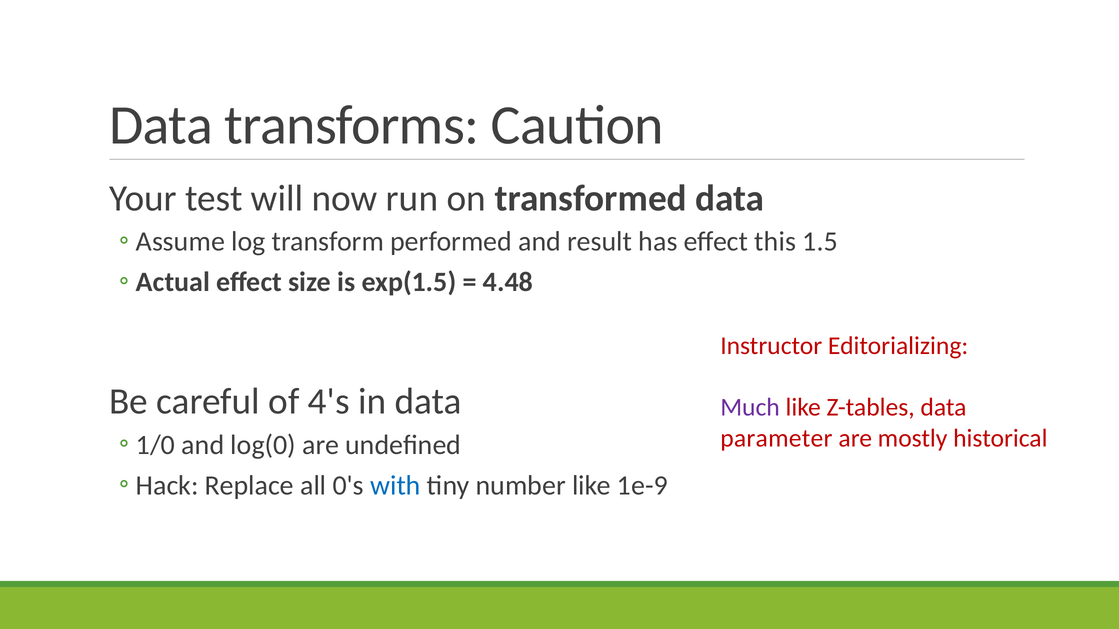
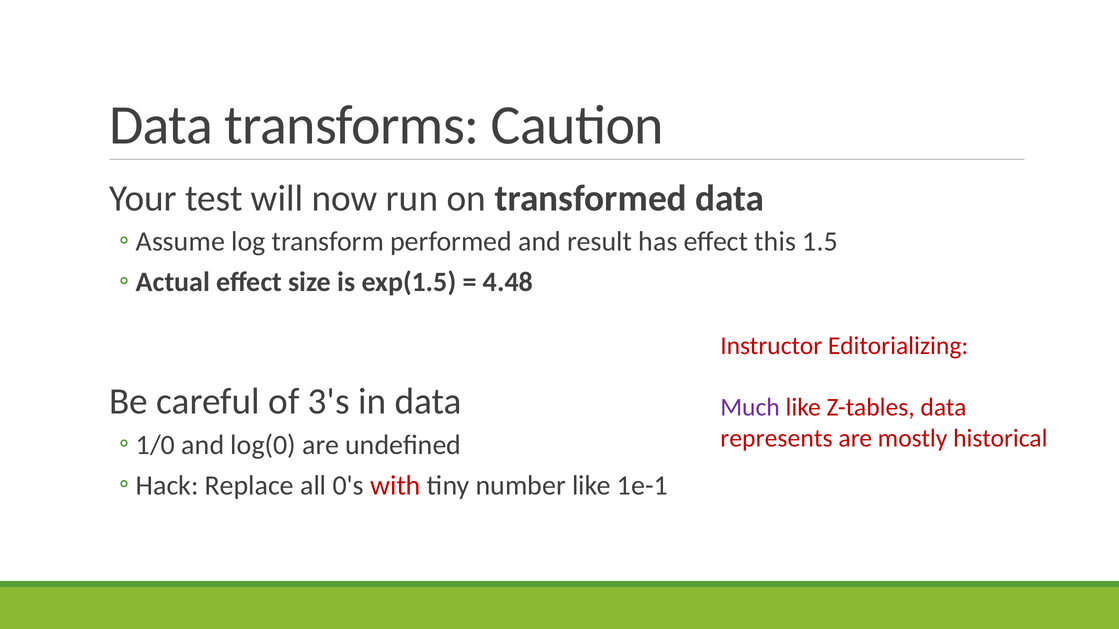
4's: 4's -> 3's
parameter: parameter -> represents
with colour: blue -> red
1e-9: 1e-9 -> 1e-1
